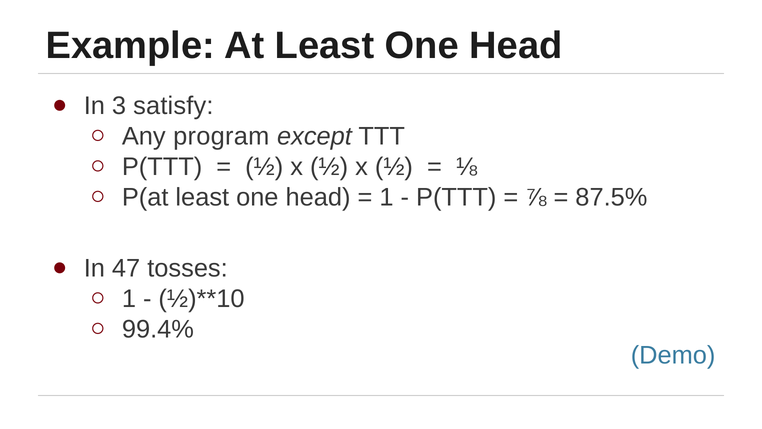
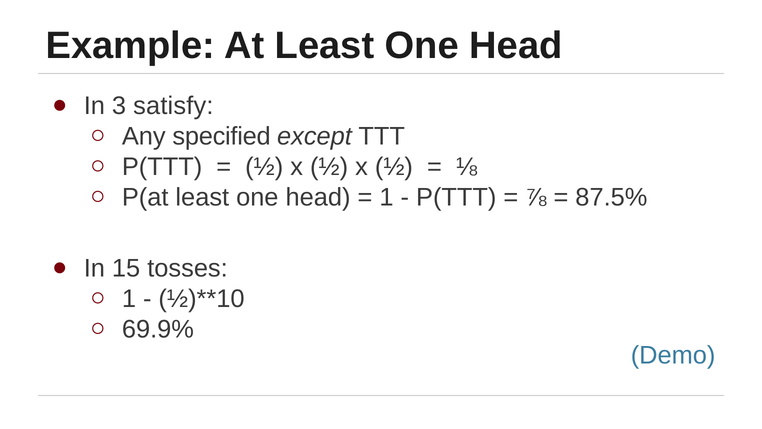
program: program -> specified
47: 47 -> 15
99.4%: 99.4% -> 69.9%
